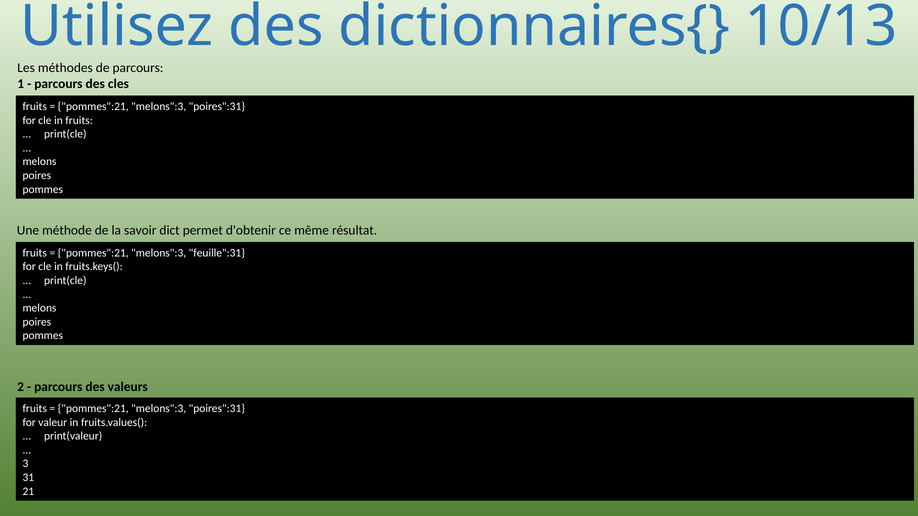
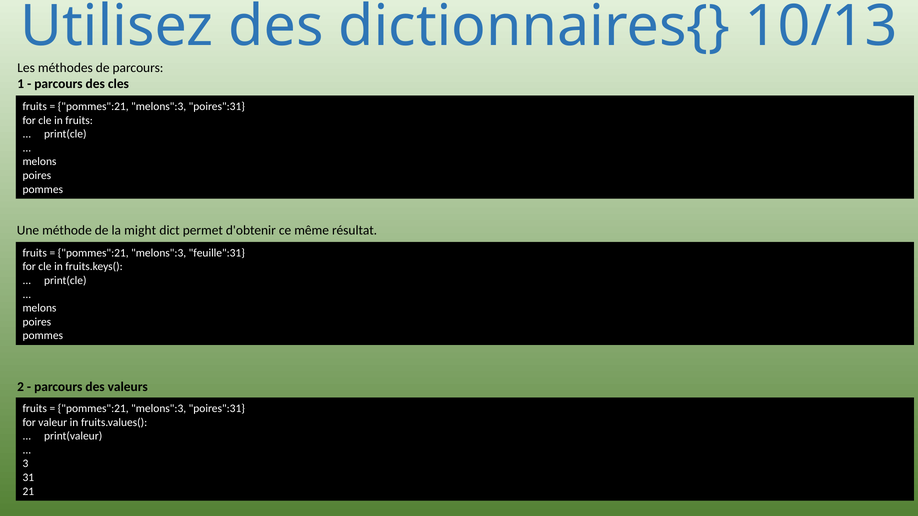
savoir: savoir -> might
